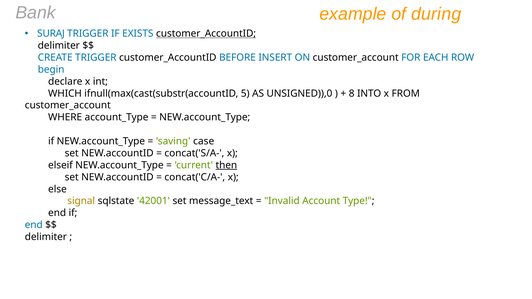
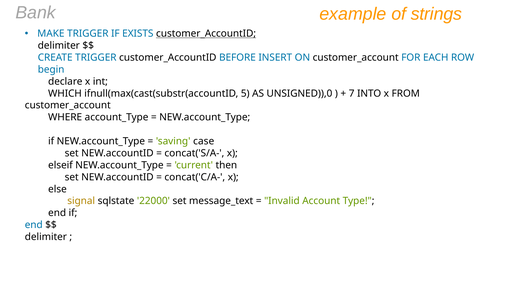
during: during -> strings
SURAJ: SURAJ -> MAKE
8: 8 -> 7
then underline: present -> none
42001: 42001 -> 22000
